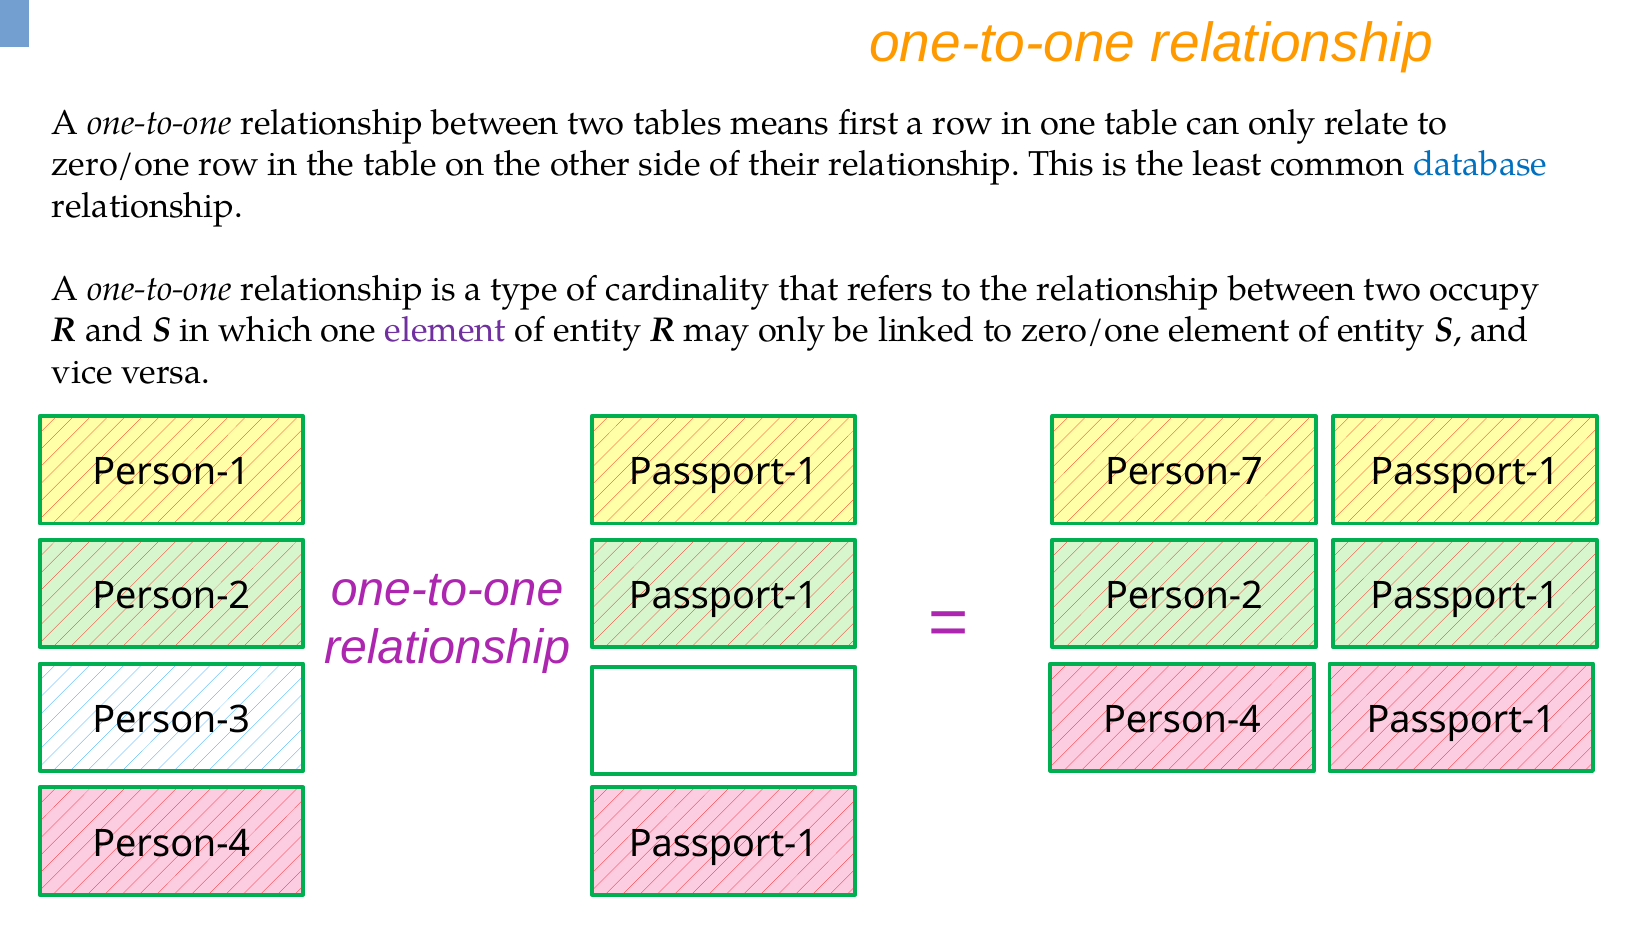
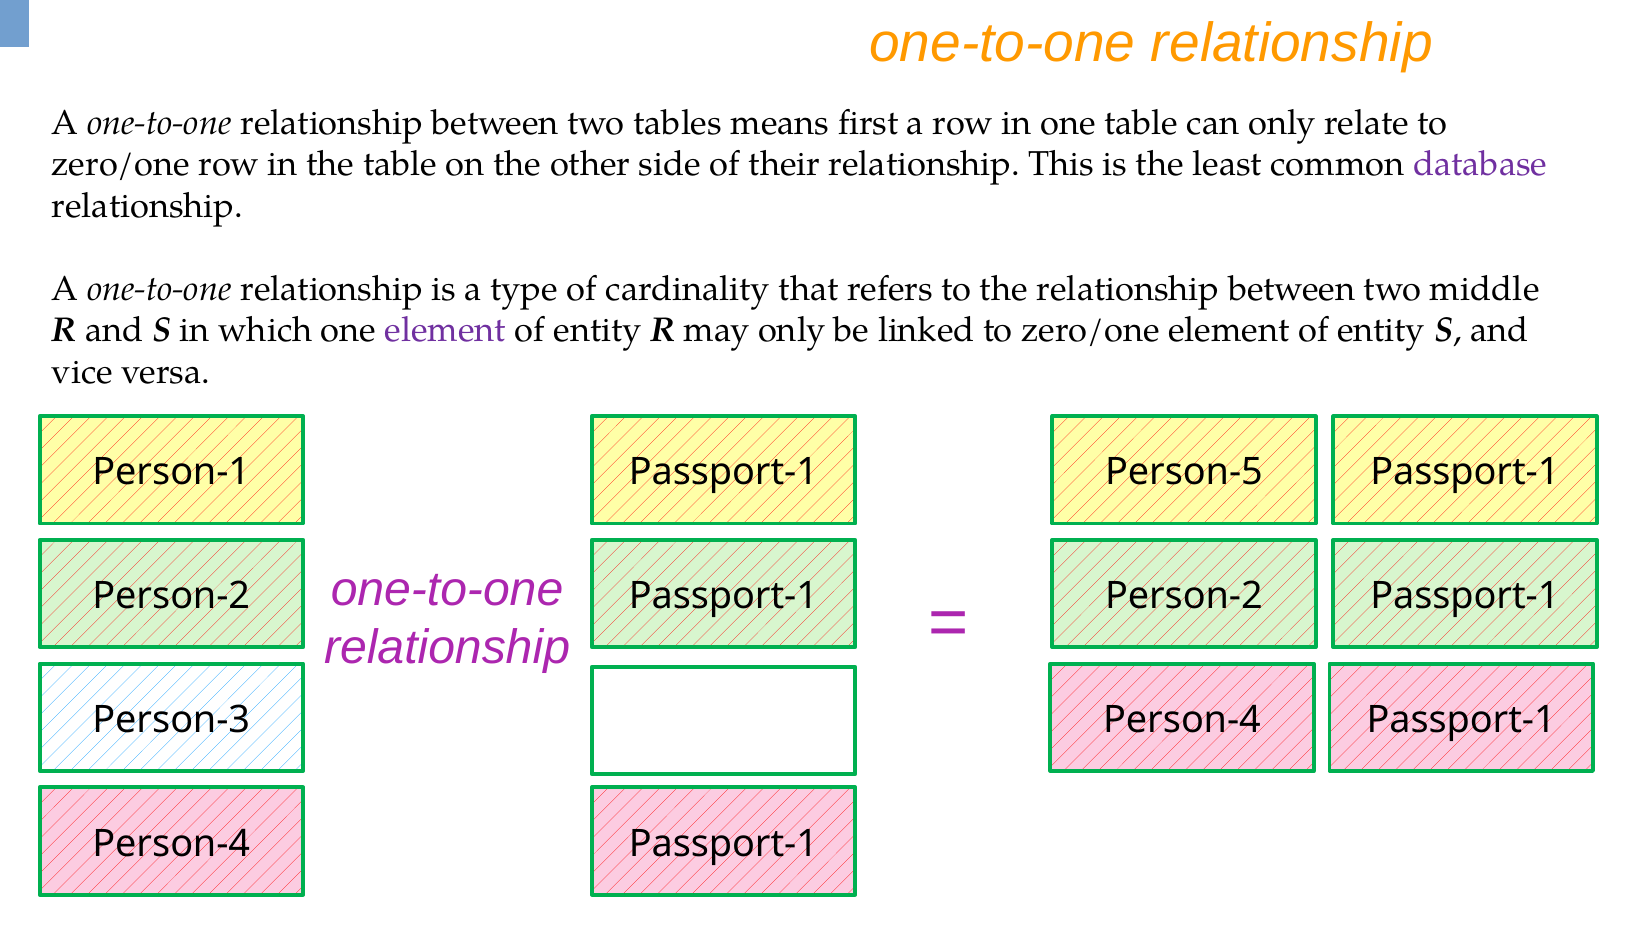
database colour: blue -> purple
occupy: occupy -> middle
Person-7: Person-7 -> Person-5
